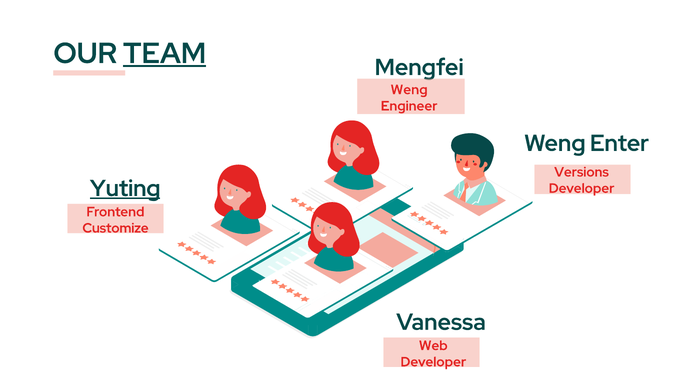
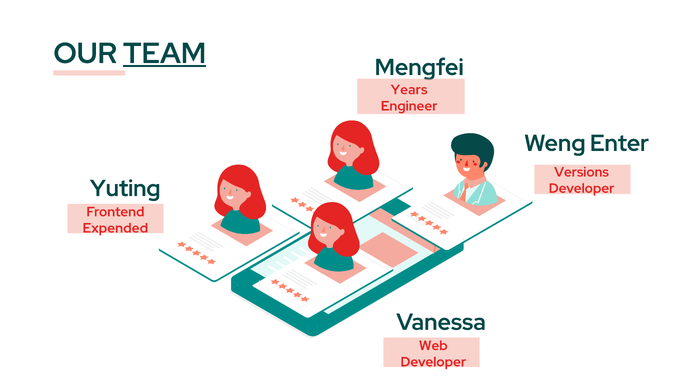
Weng at (409, 90): Weng -> Years
Yuting underline: present -> none
Customize: Customize -> Expended
